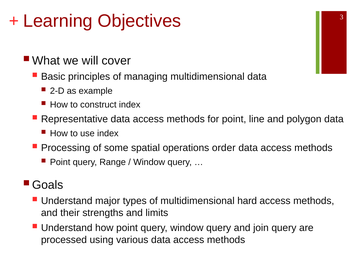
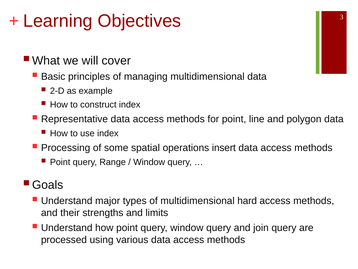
order: order -> insert
